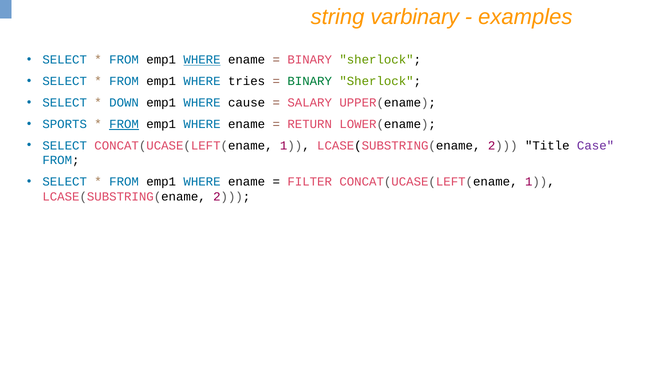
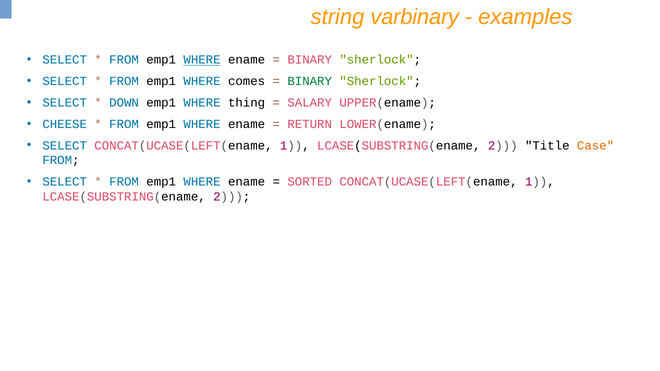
tries: tries -> comes
cause: cause -> thing
SPORTS: SPORTS -> CHEESE
FROM at (124, 124) underline: present -> none
Case colour: purple -> orange
FILTER: FILTER -> SORTED
